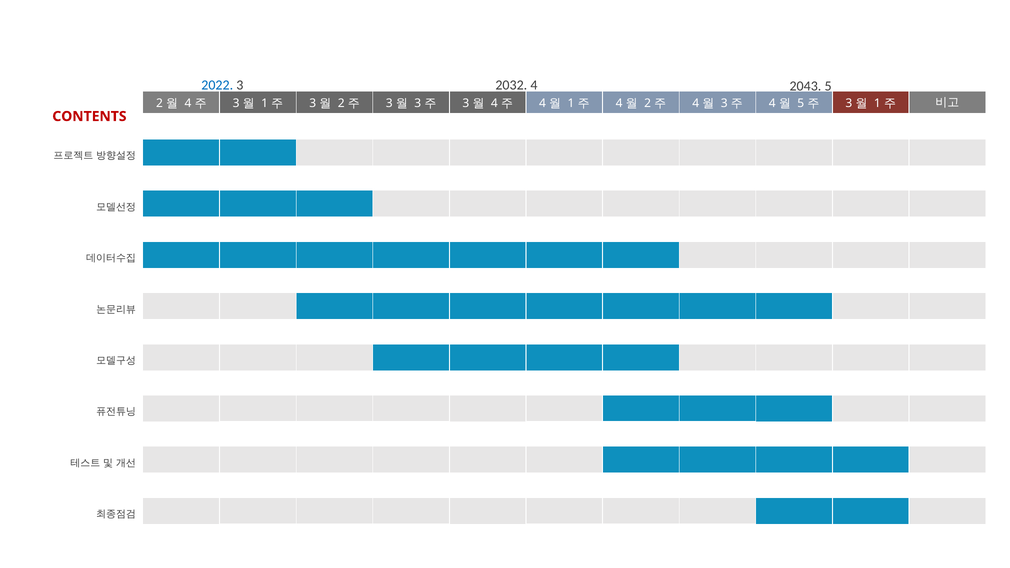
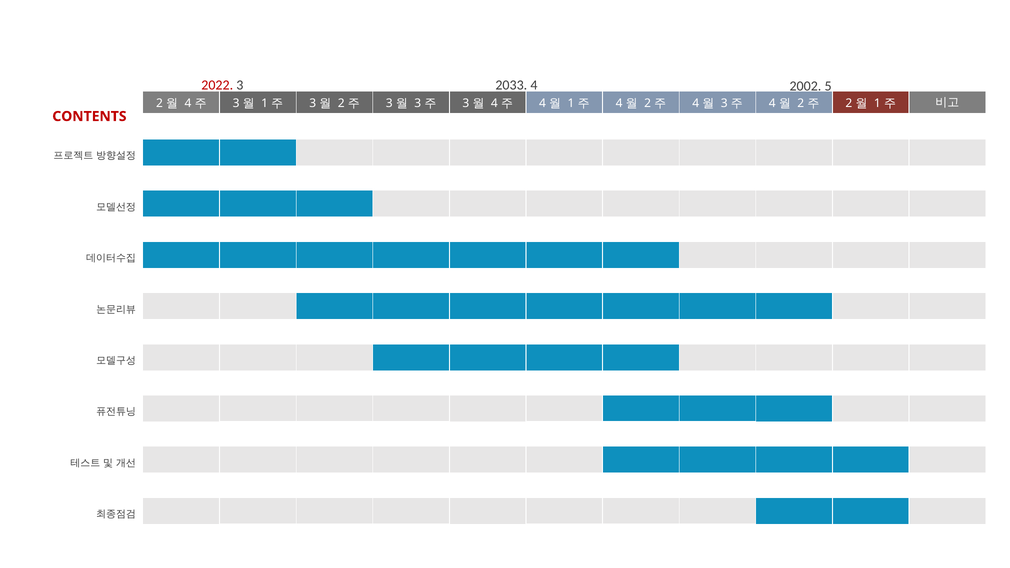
2022 colour: blue -> red
2032: 2032 -> 2033
2043: 2043 -> 2002
5 at (801, 103): 5 -> 2
3 at (849, 103): 3 -> 2
